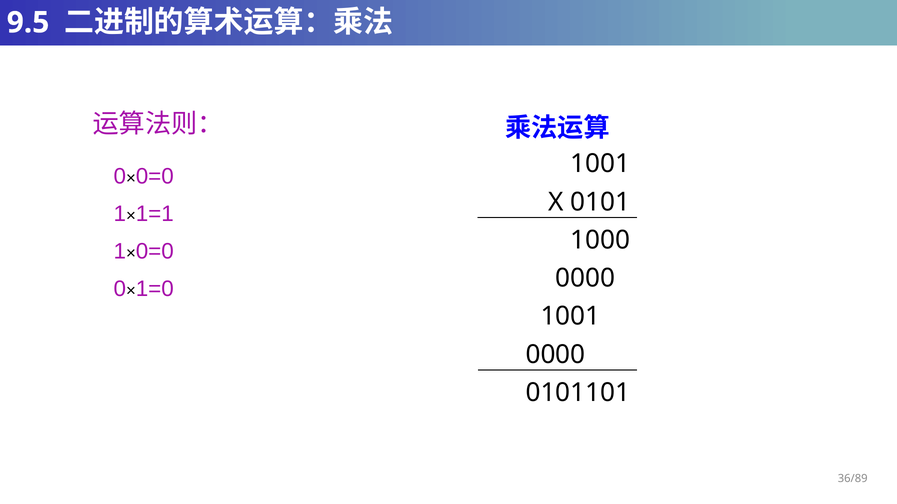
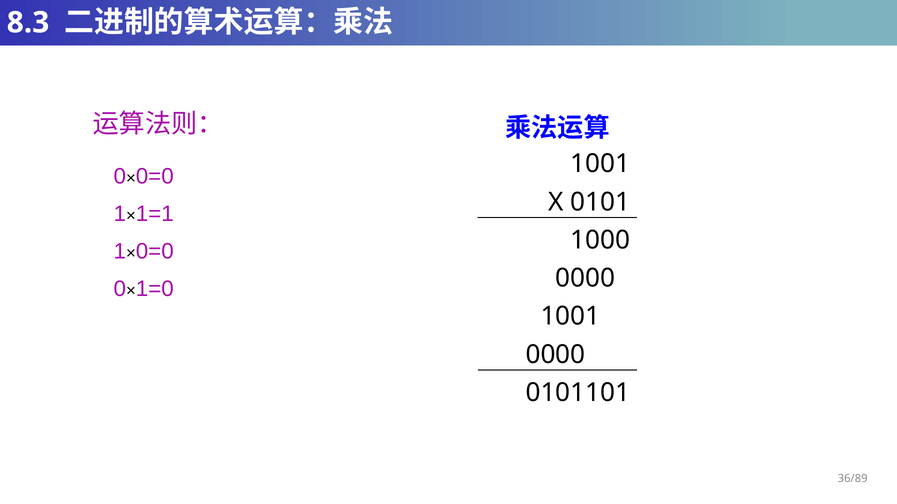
9.5: 9.5 -> 8.3
